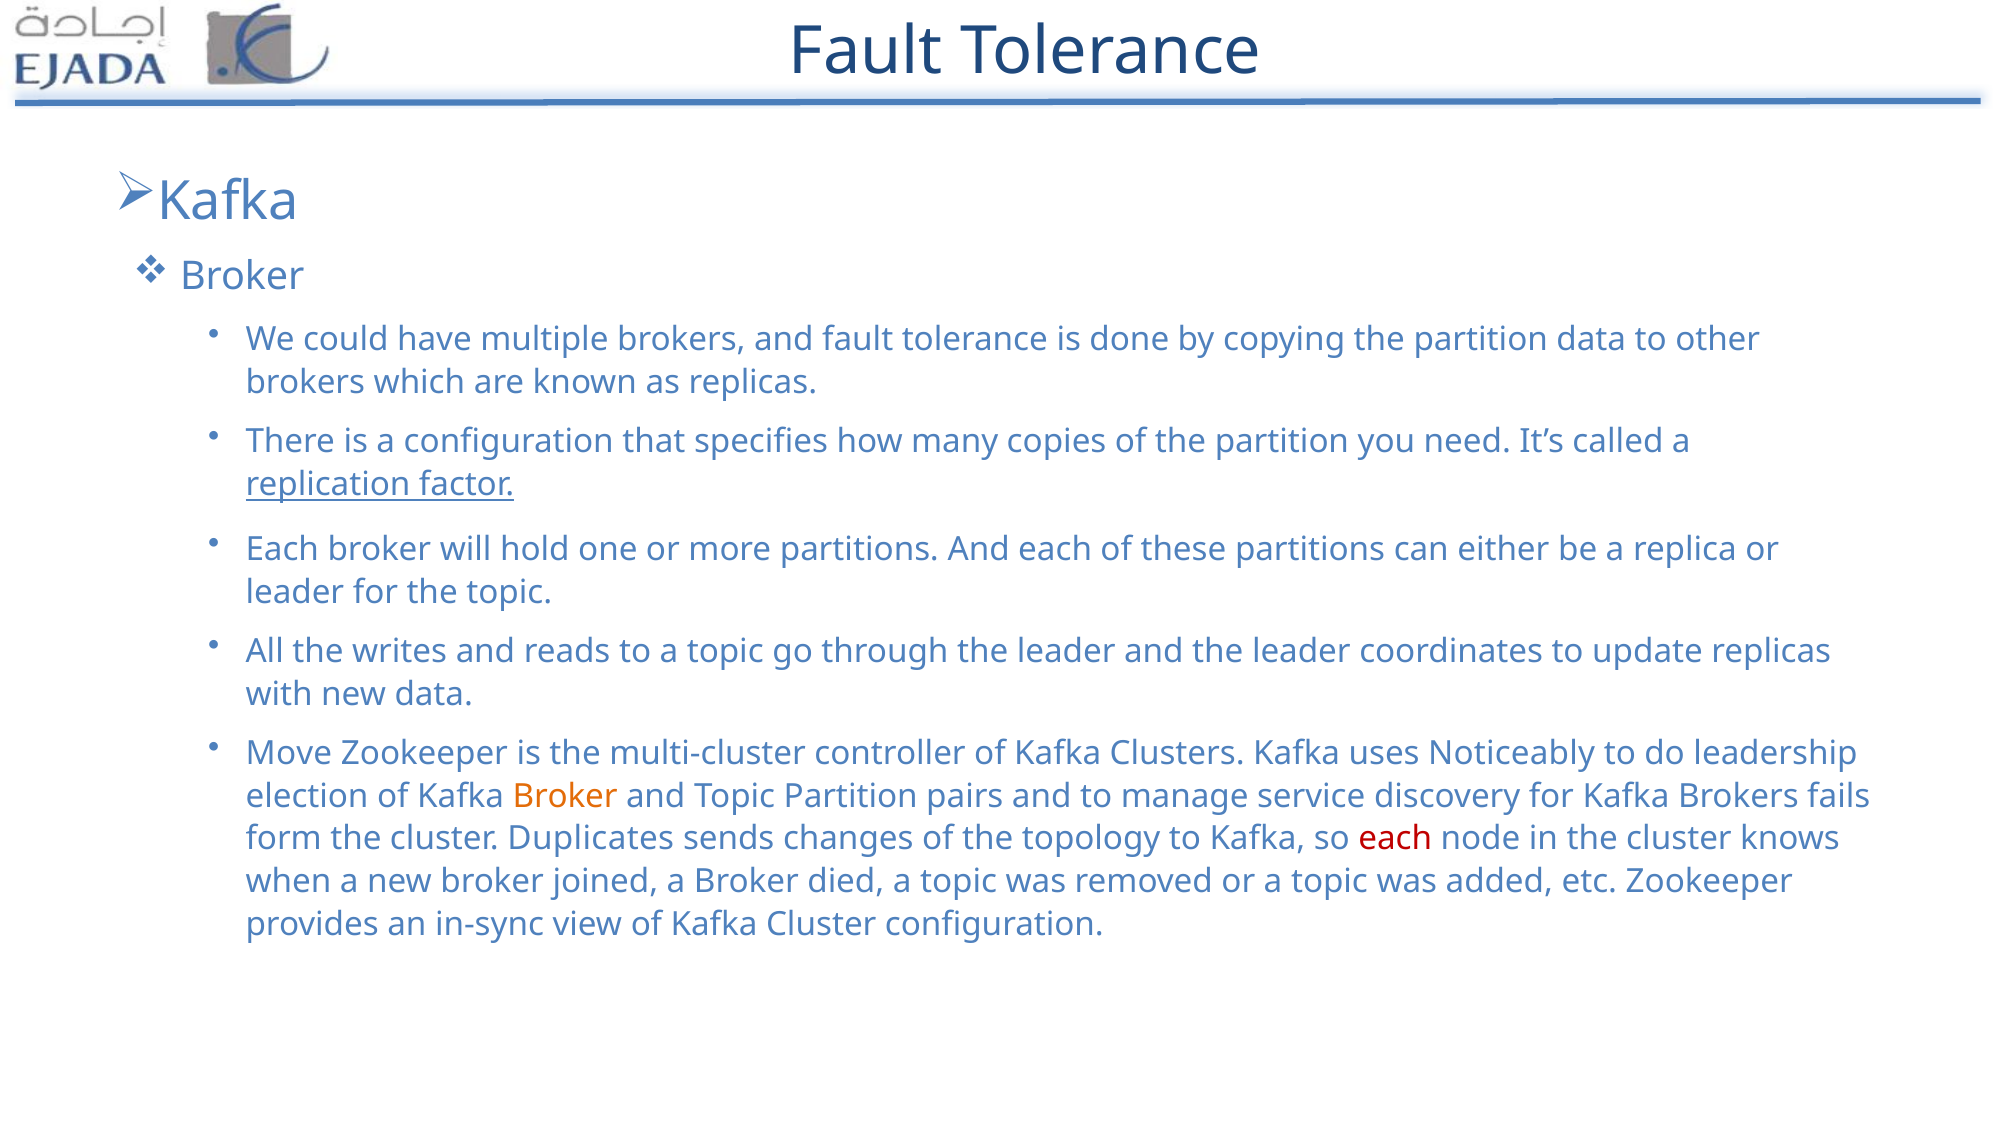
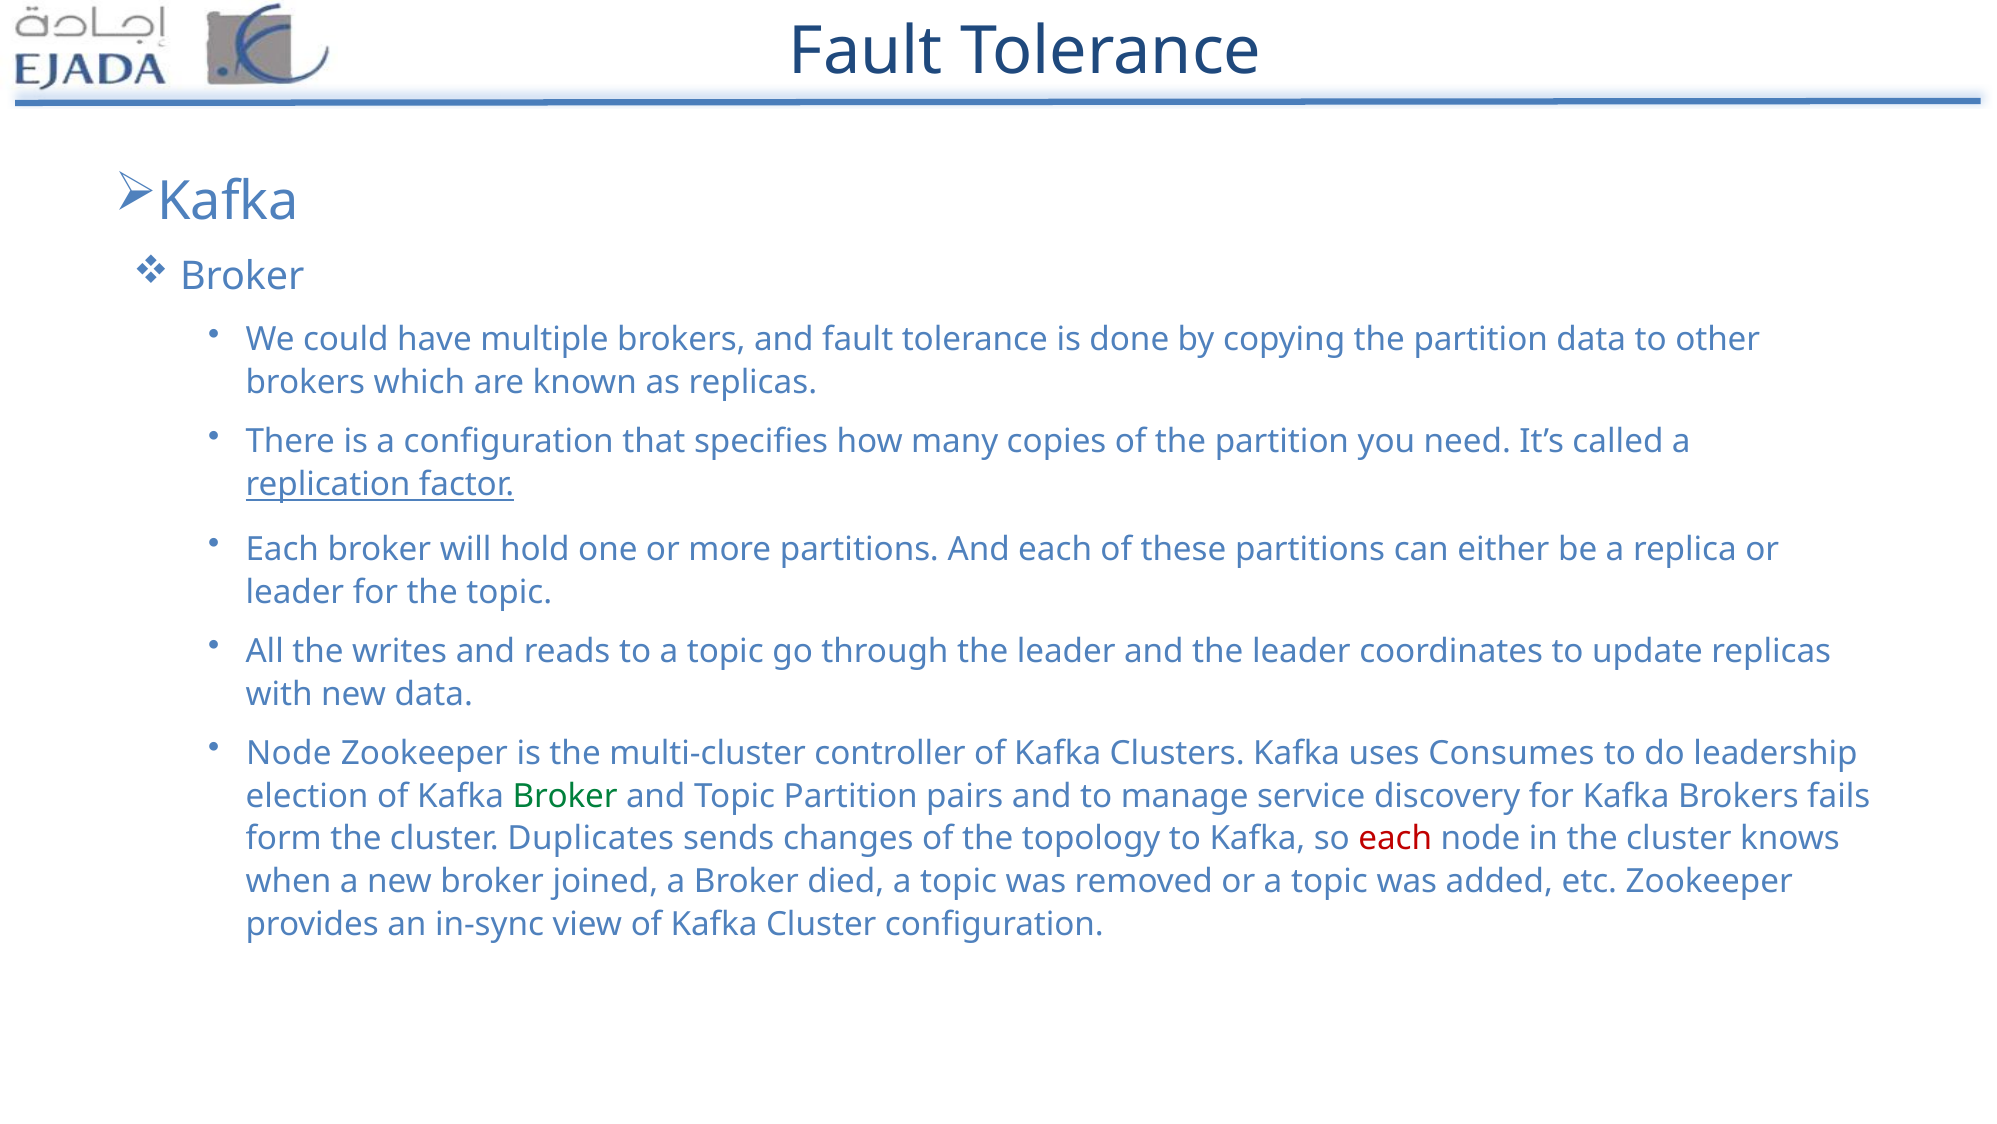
Move at (289, 753): Move -> Node
Noticeably: Noticeably -> Consumes
Broker at (565, 796) colour: orange -> green
